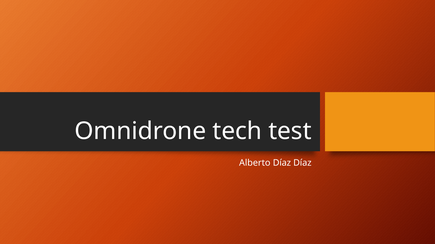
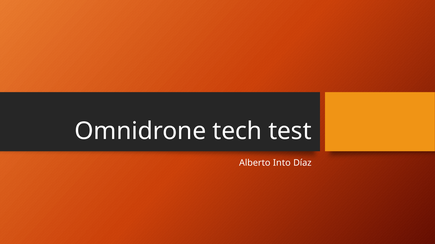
Alberto Díaz: Díaz -> Into
